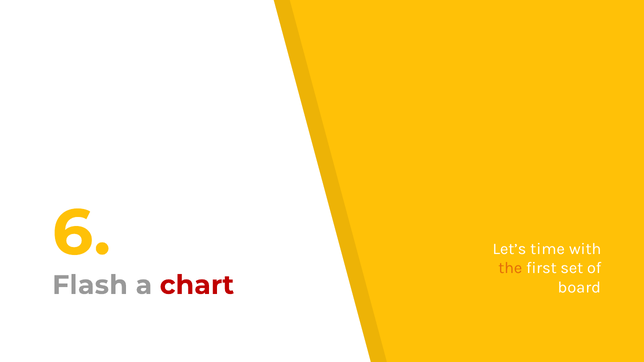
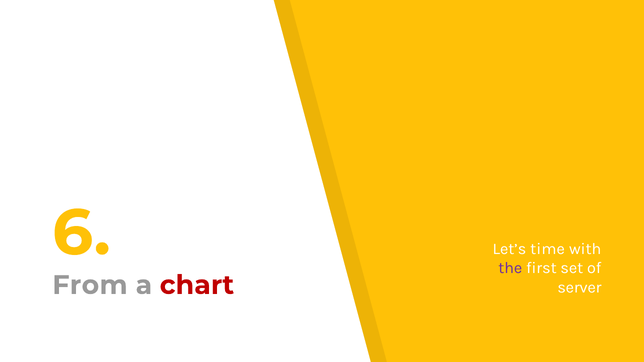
the colour: orange -> purple
Flash: Flash -> From
board: board -> server
